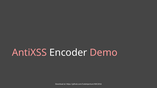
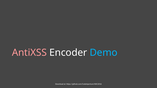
Demo colour: pink -> light blue
